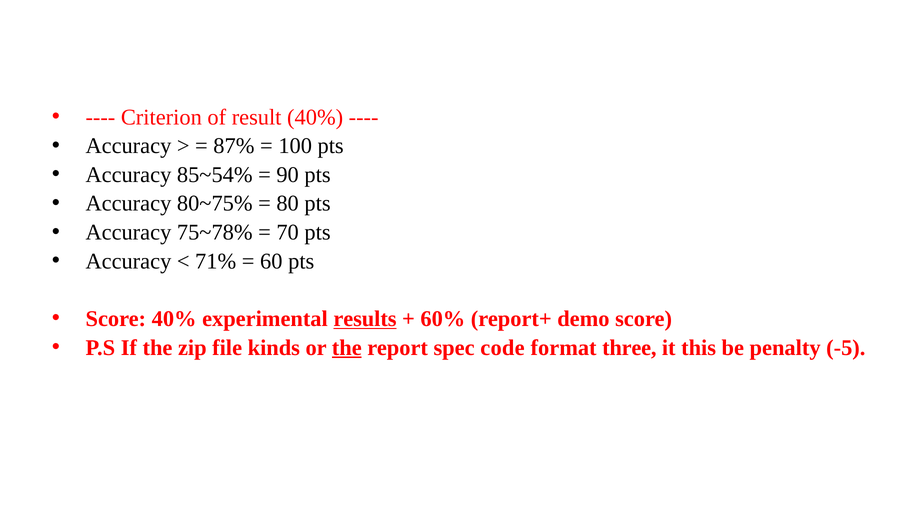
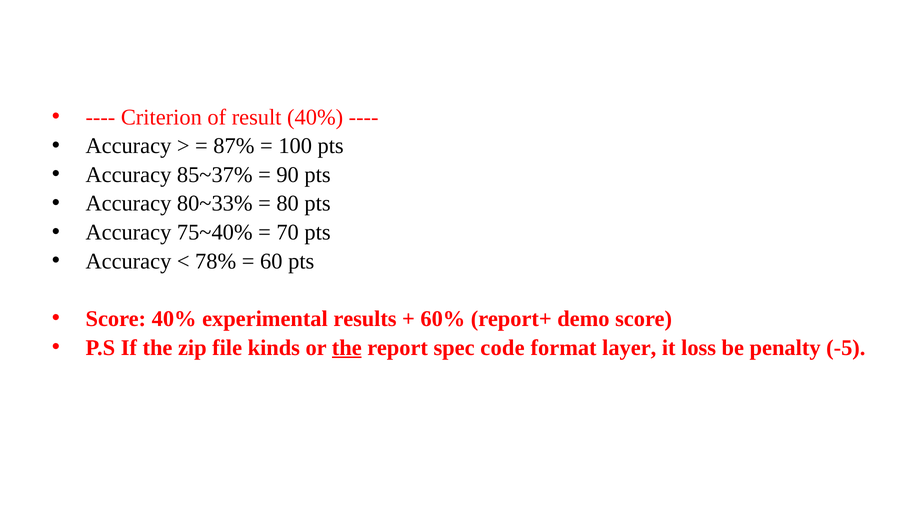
85~54%: 85~54% -> 85~37%
80~75%: 80~75% -> 80~33%
75~78%: 75~78% -> 75~40%
71%: 71% -> 78%
results underline: present -> none
three: three -> layer
this: this -> loss
